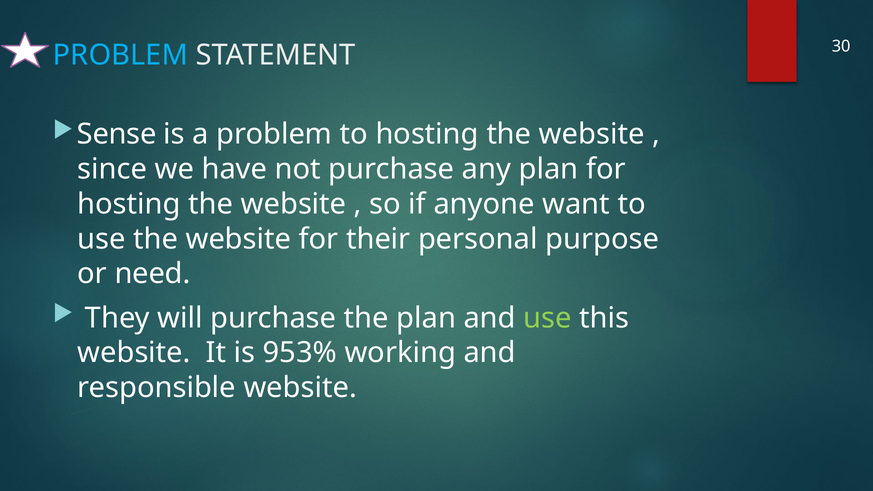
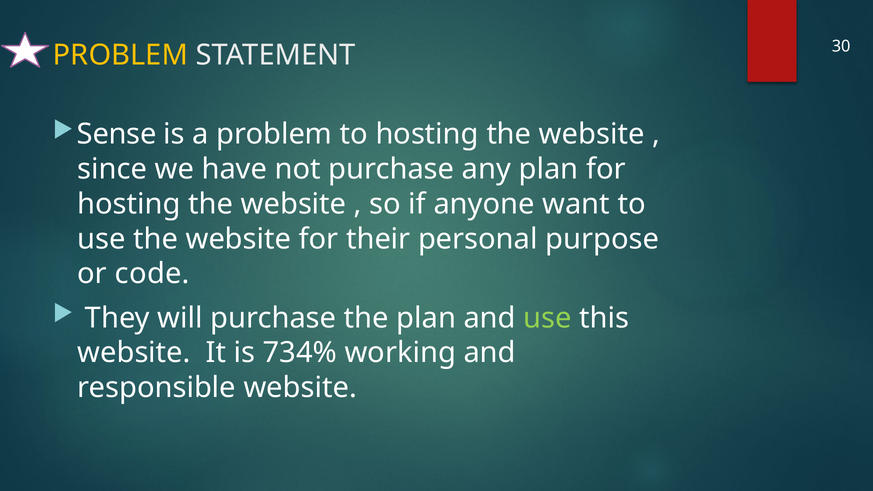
PROBLEM at (120, 55) colour: light blue -> yellow
need: need -> code
953%: 953% -> 734%
